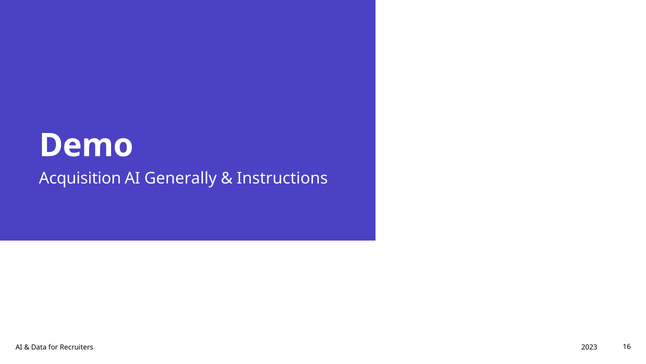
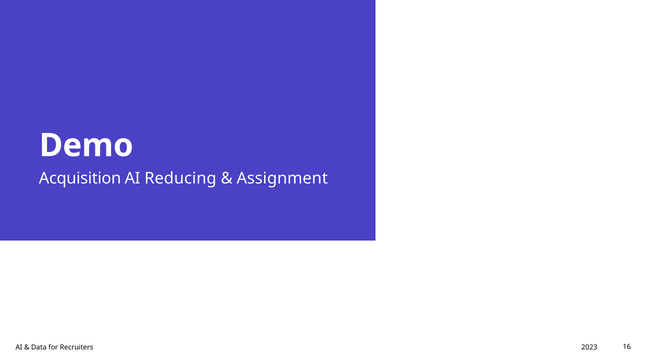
Generally: Generally -> Reducing
Instructions: Instructions -> Assignment
